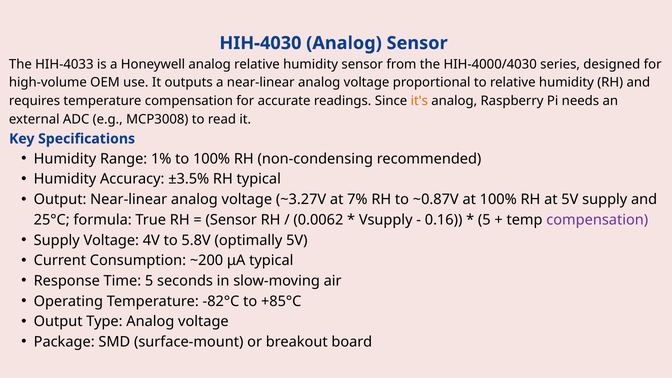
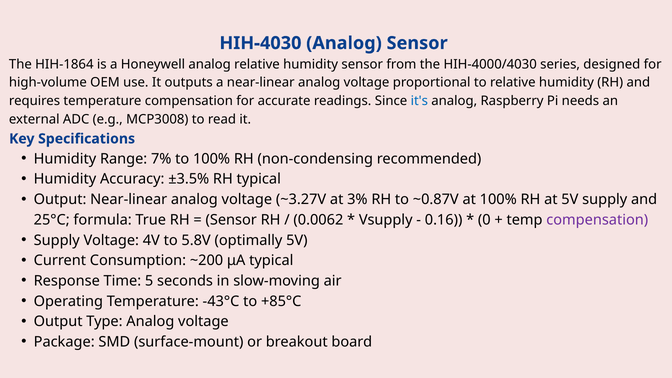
HIH-4033: HIH-4033 -> HIH-1864
it's colour: orange -> blue
1%: 1% -> 7%
7%: 7% -> 3%
5 at (484, 220): 5 -> 0
-82°C: -82°C -> -43°C
